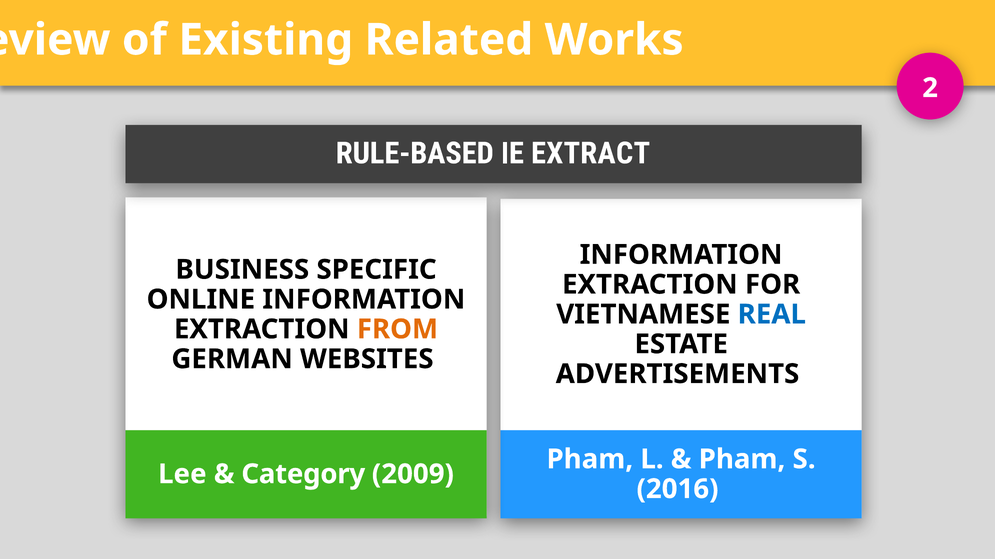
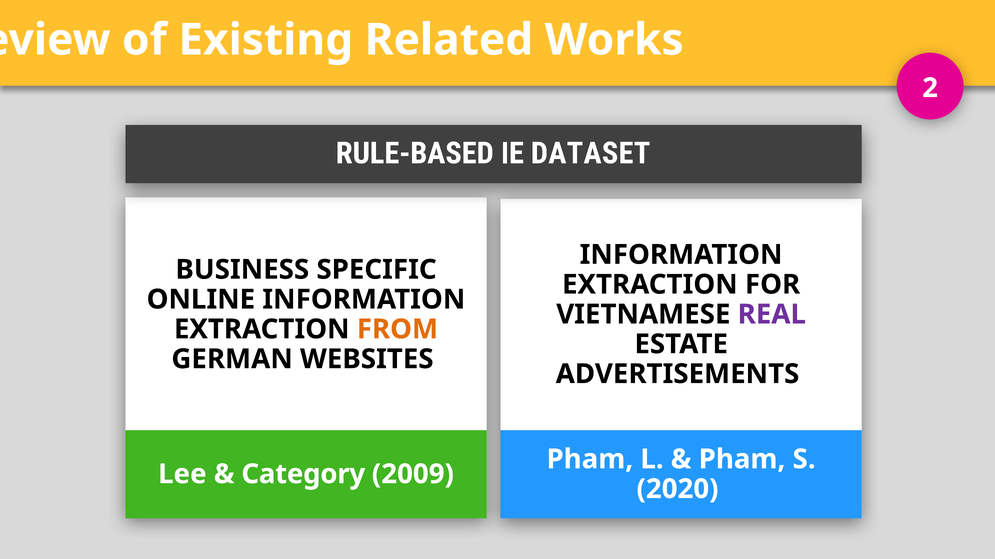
EXTRACT: EXTRACT -> DATASET
REAL colour: blue -> purple
2016: 2016 -> 2020
